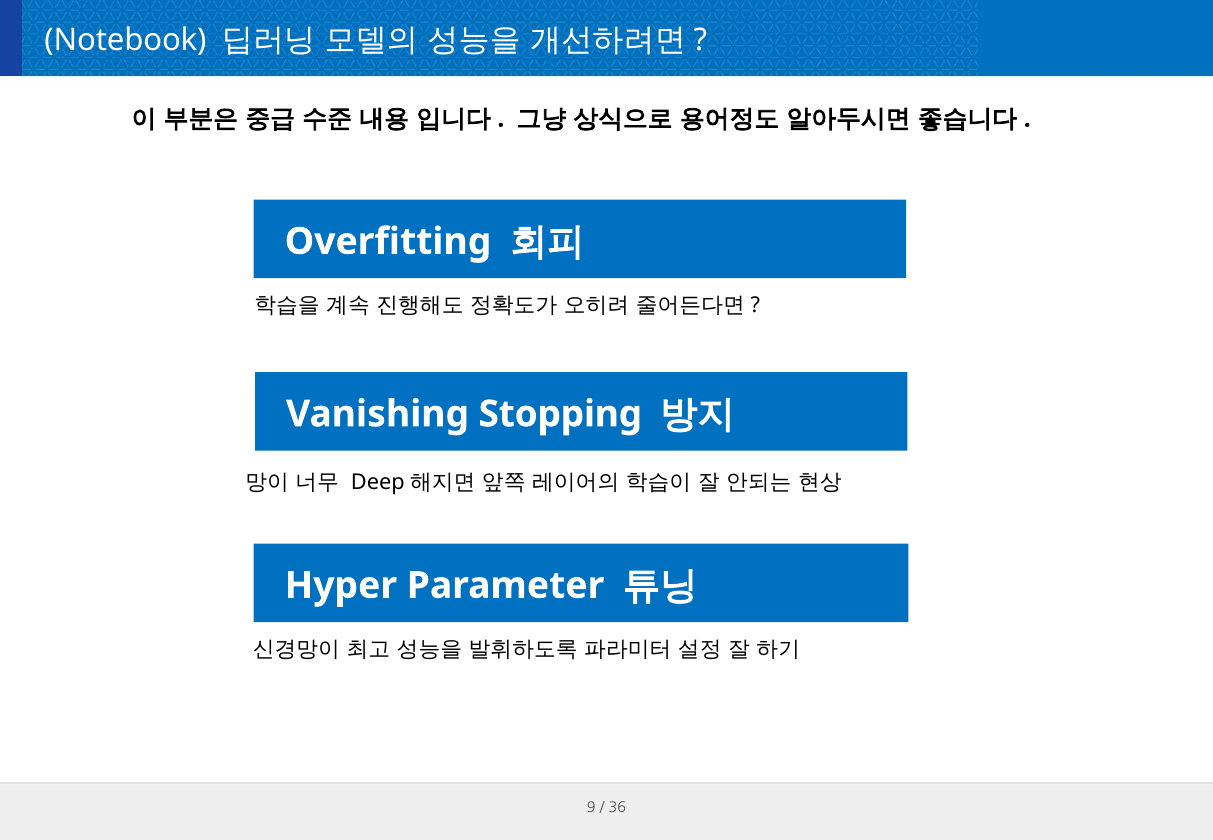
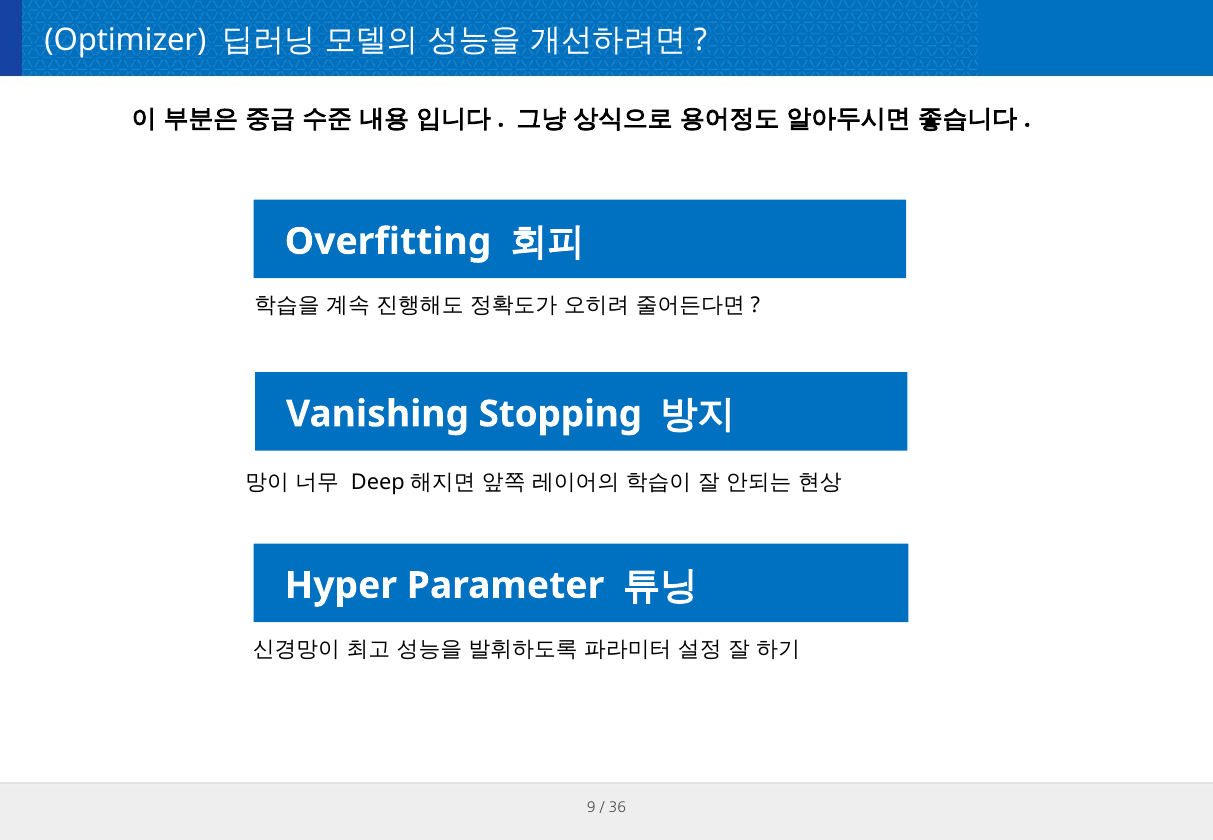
Notebook: Notebook -> Optimizer
